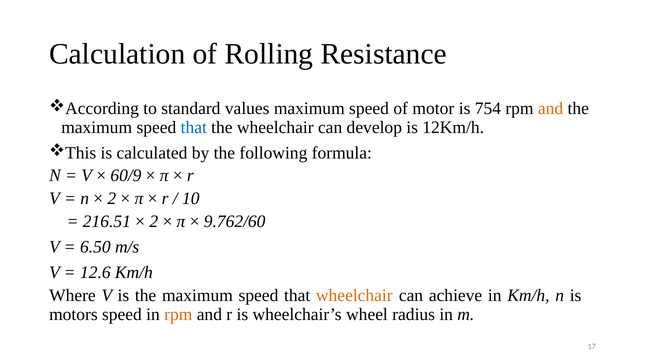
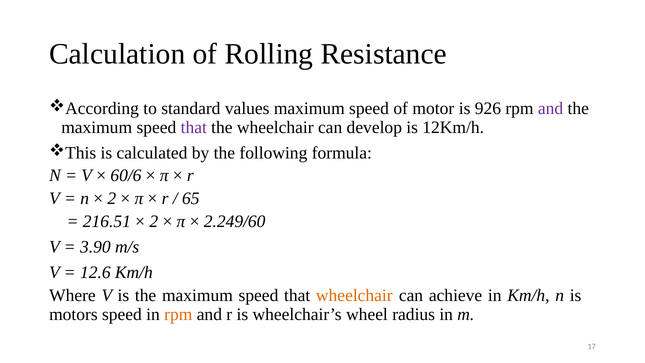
754: 754 -> 926
and at (551, 108) colour: orange -> purple
that at (194, 127) colour: blue -> purple
60/9: 60/9 -> 60/6
10: 10 -> 65
9.762/60: 9.762/60 -> 2.249/60
6.50: 6.50 -> 3.90
